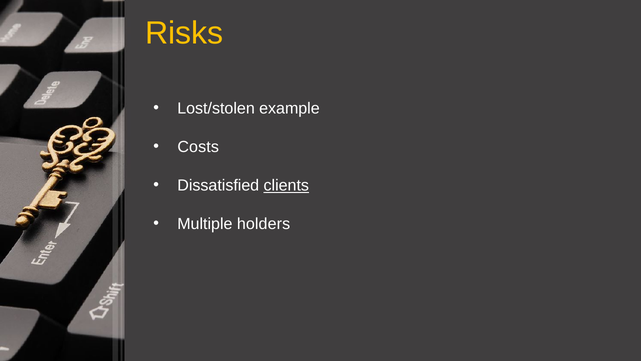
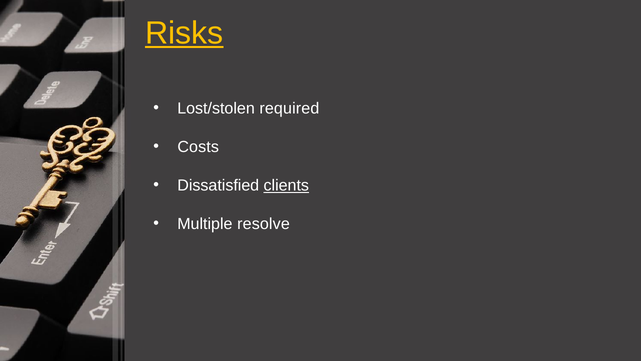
Risks underline: none -> present
example: example -> required
holders: holders -> resolve
